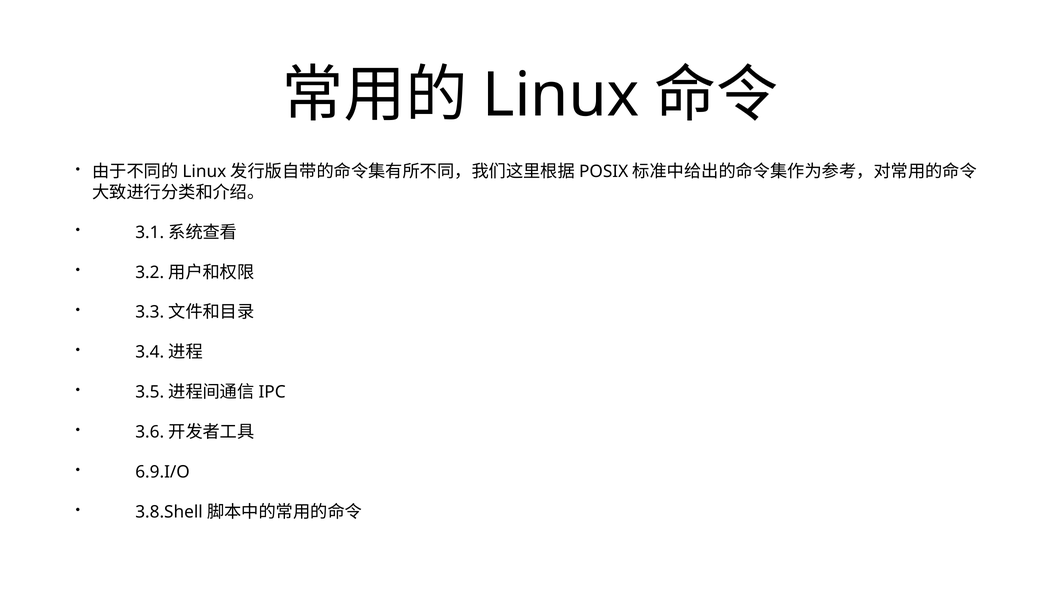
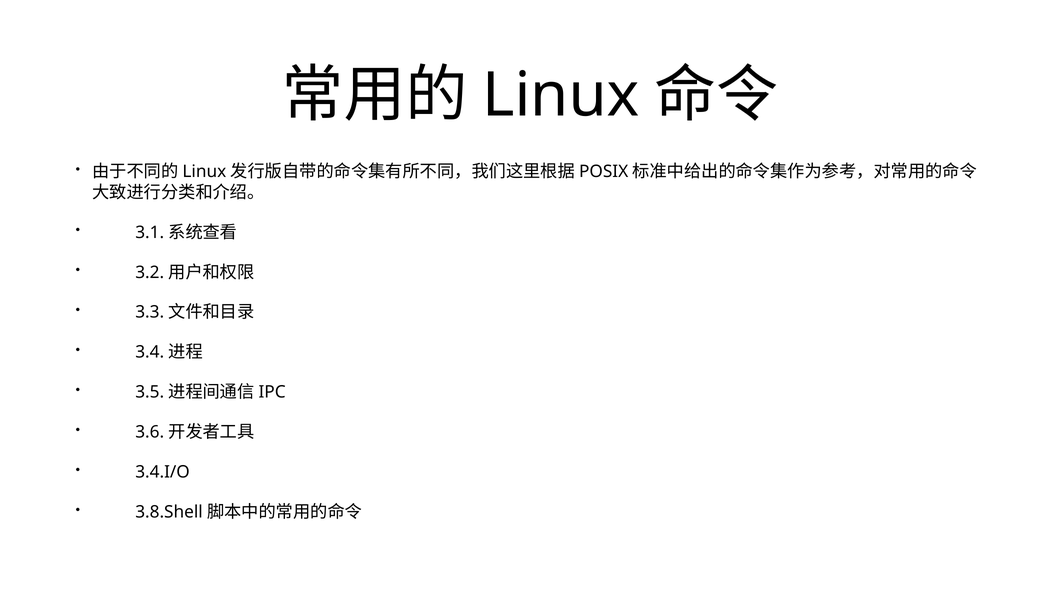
6.9.I/O: 6.9.I/O -> 3.4.I/O
